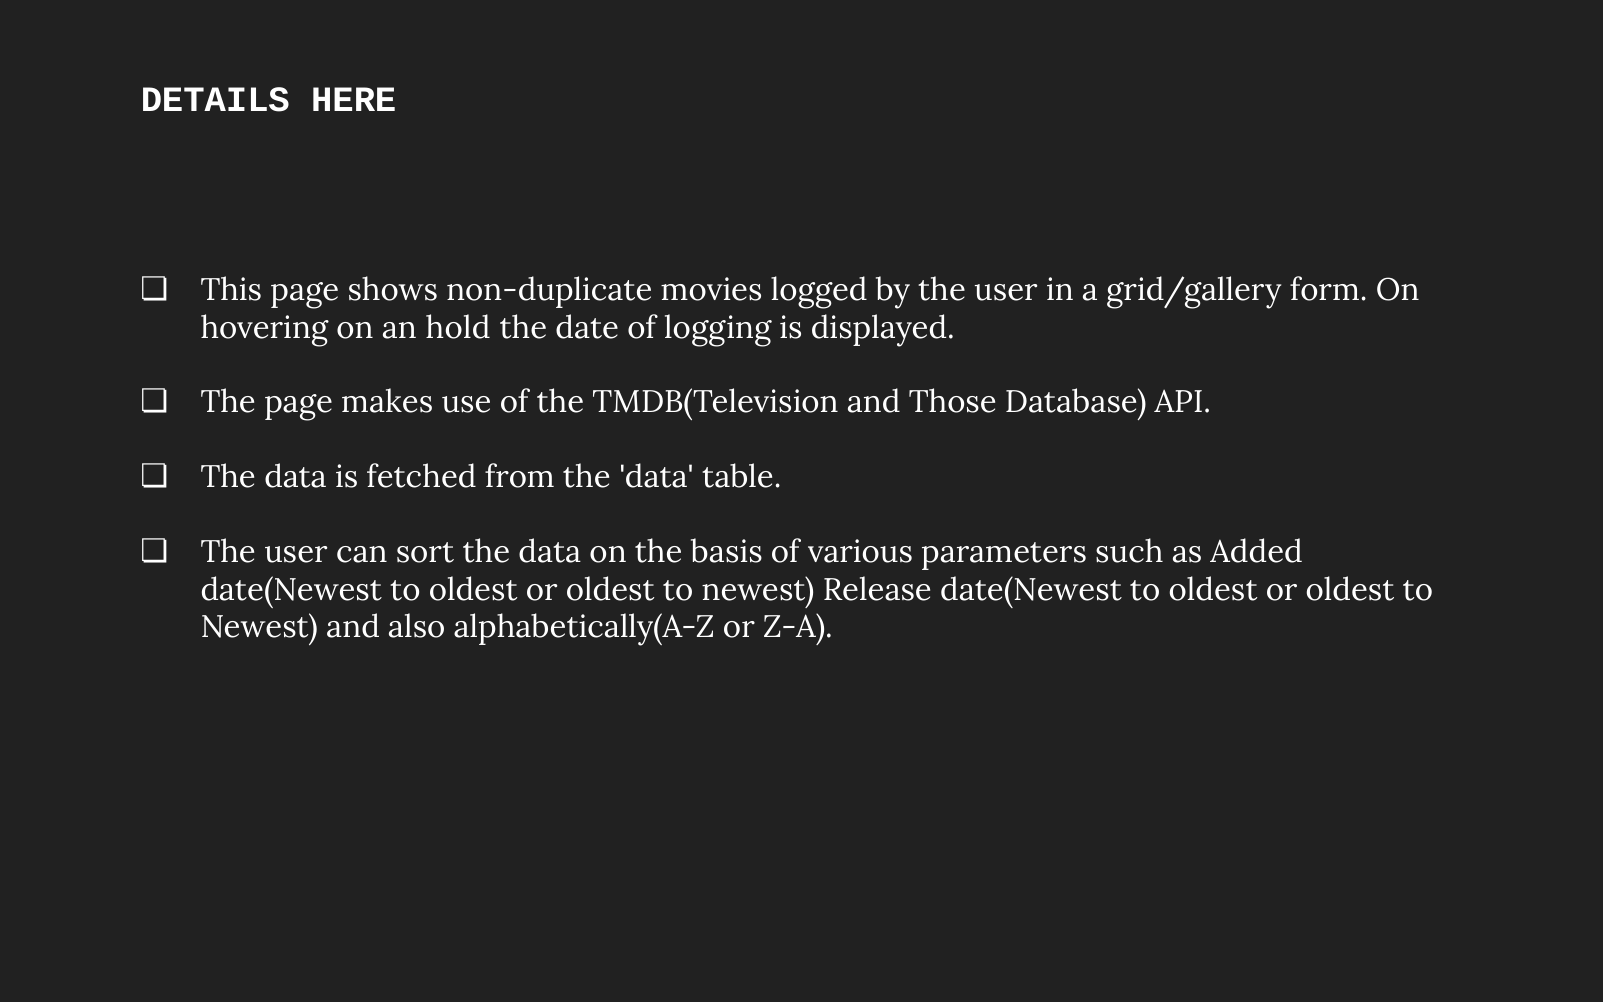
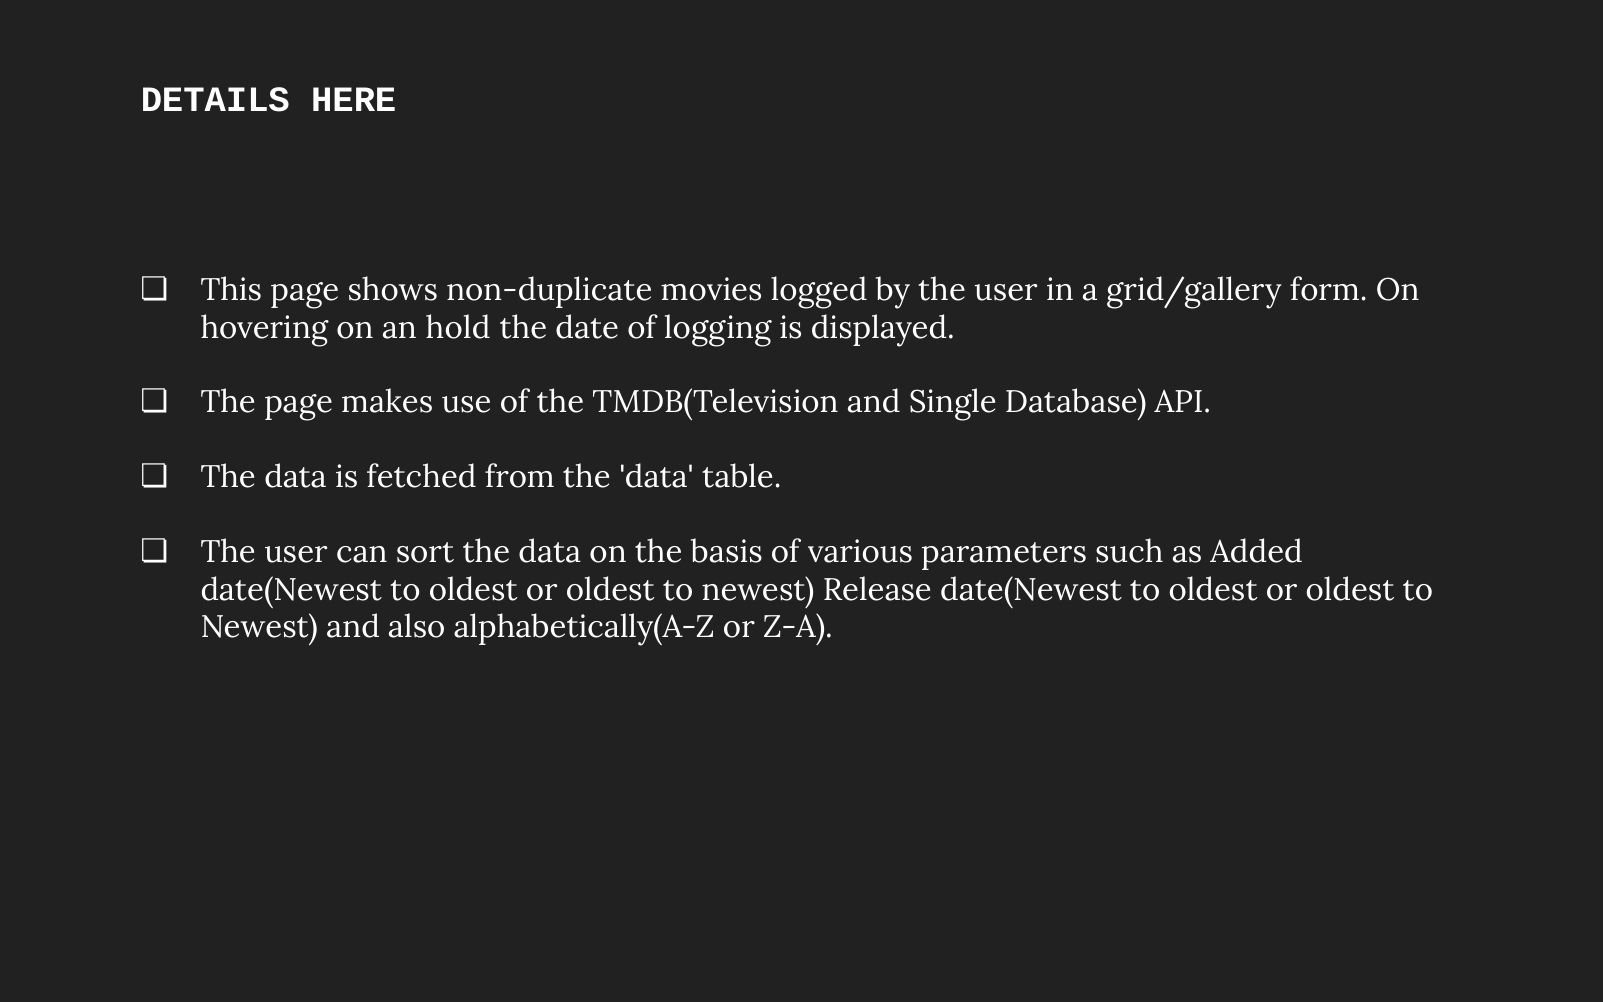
Those: Those -> Single
